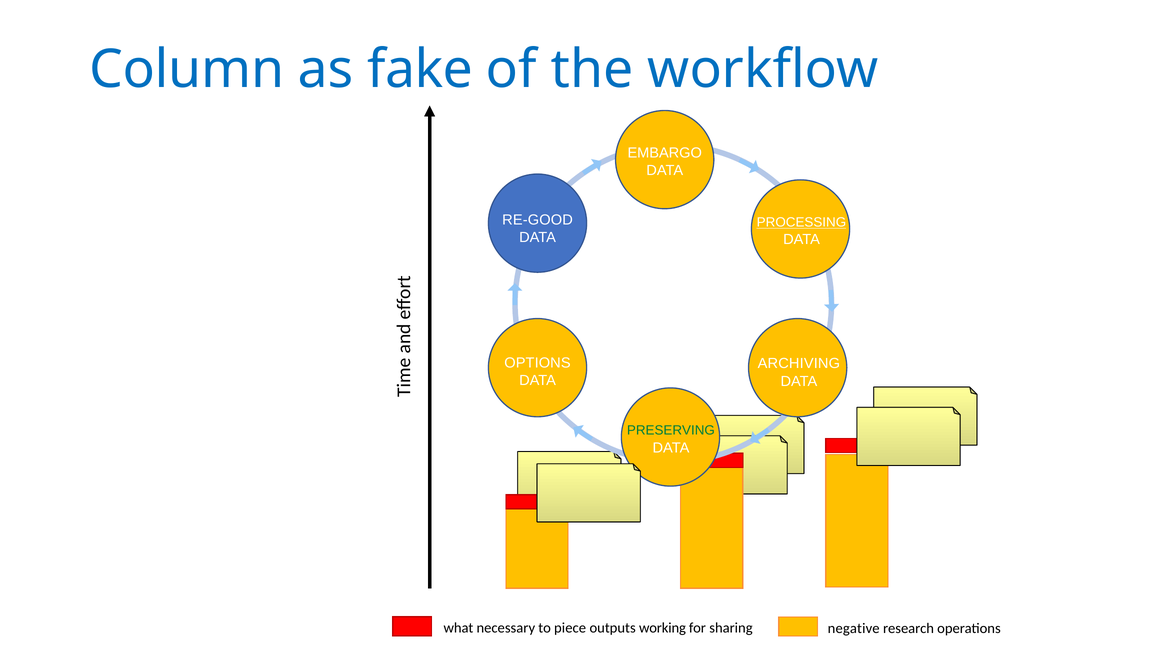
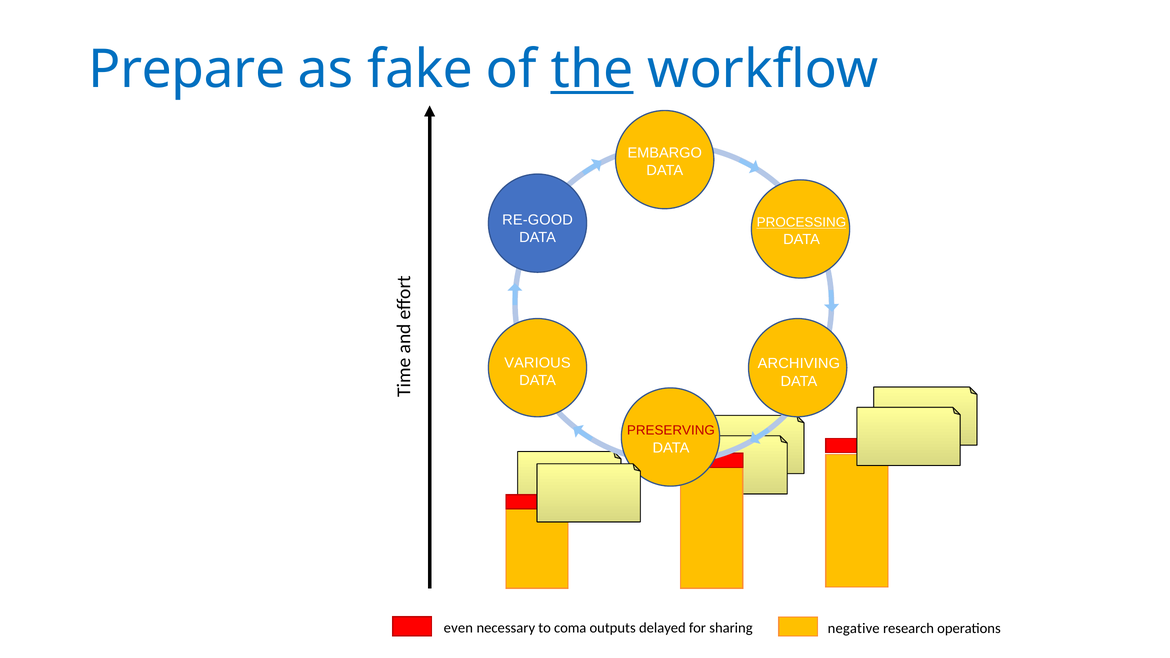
Column: Column -> Prepare
the underline: none -> present
OPTIONS: OPTIONS -> VARIOUS
PRESERVING colour: green -> red
what: what -> even
piece: piece -> coma
working: working -> delayed
